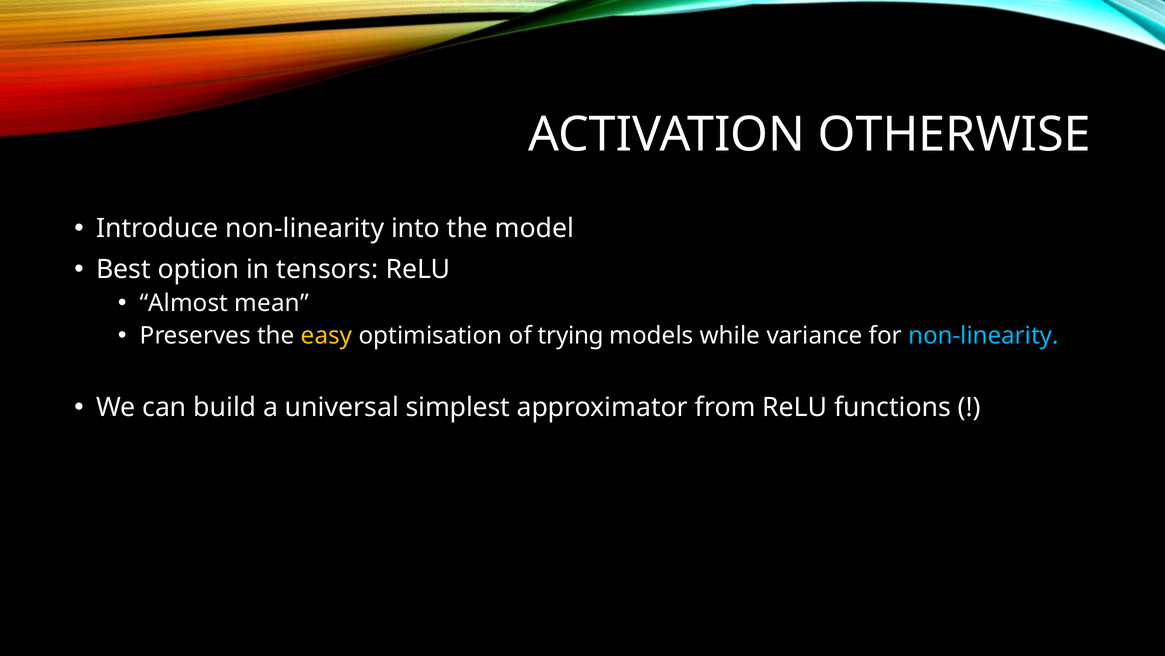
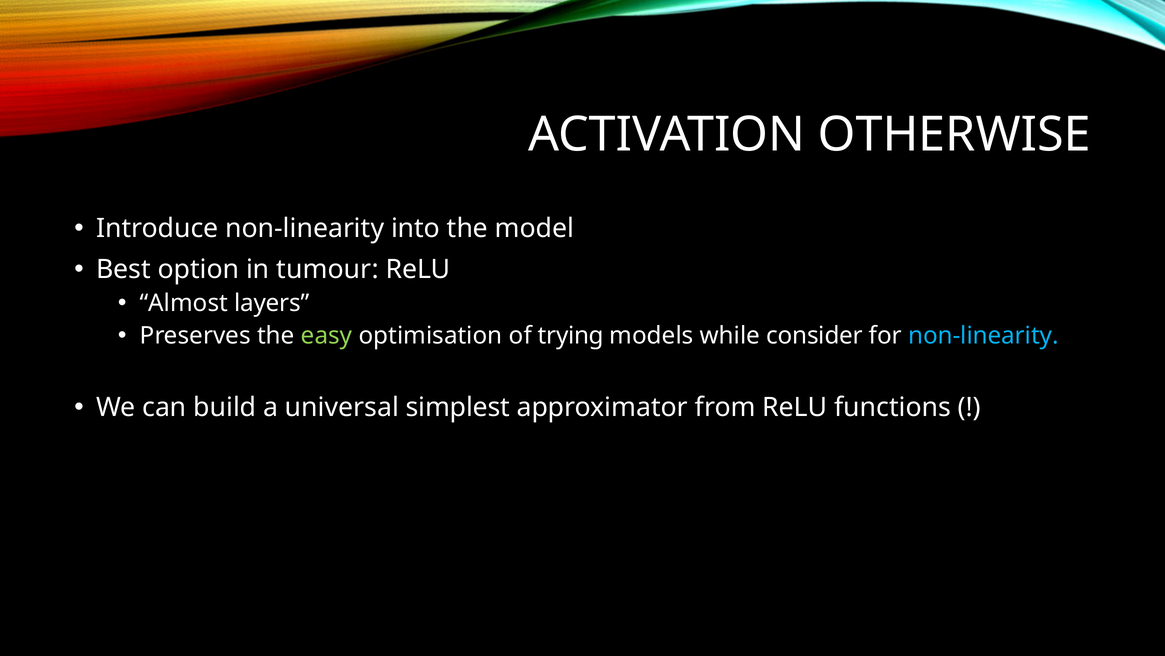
tensors: tensors -> tumour
mean: mean -> layers
easy colour: yellow -> light green
variance: variance -> consider
